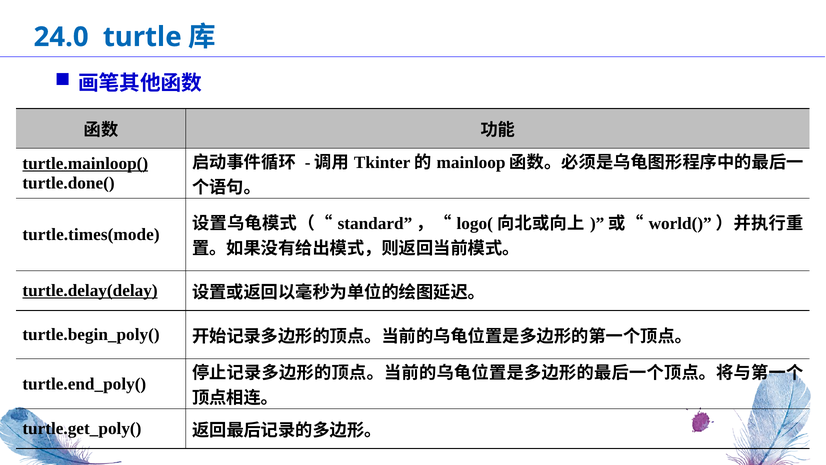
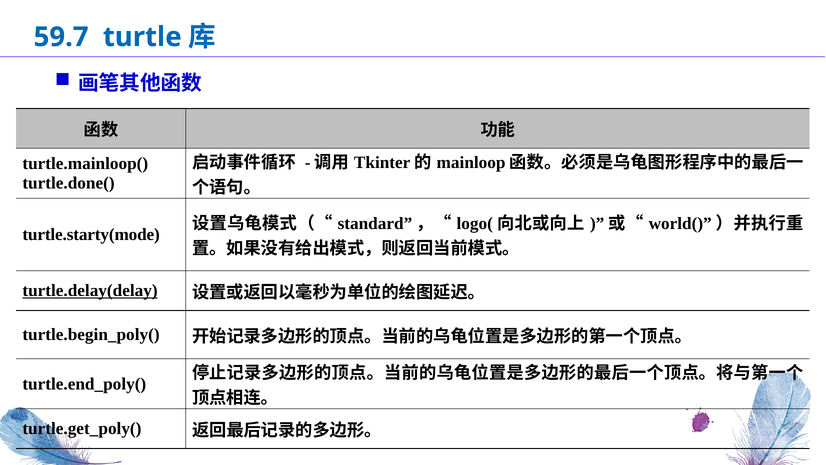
24.0: 24.0 -> 59.7
turtle.mainloop( underline: present -> none
turtle.times(mode: turtle.times(mode -> turtle.starty(mode
